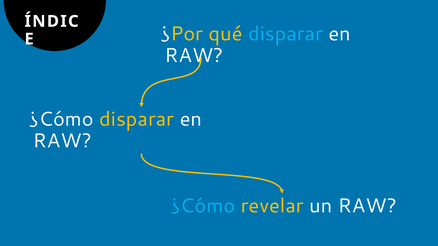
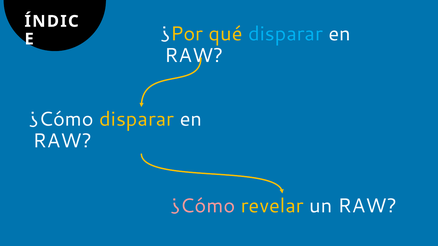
¿Cómo at (203, 206) colour: light blue -> pink
